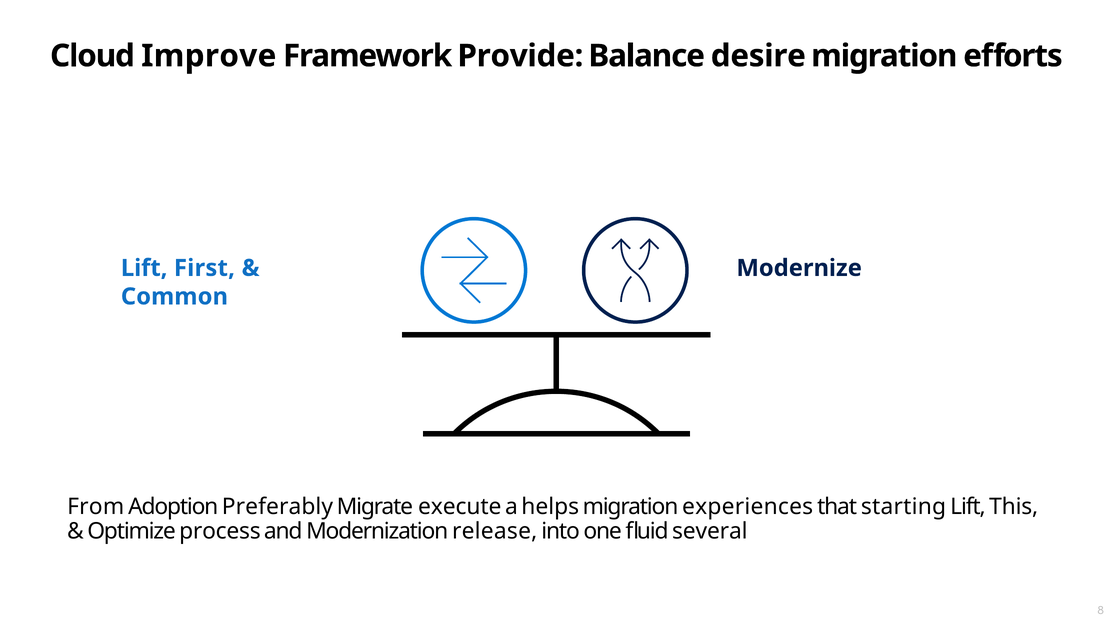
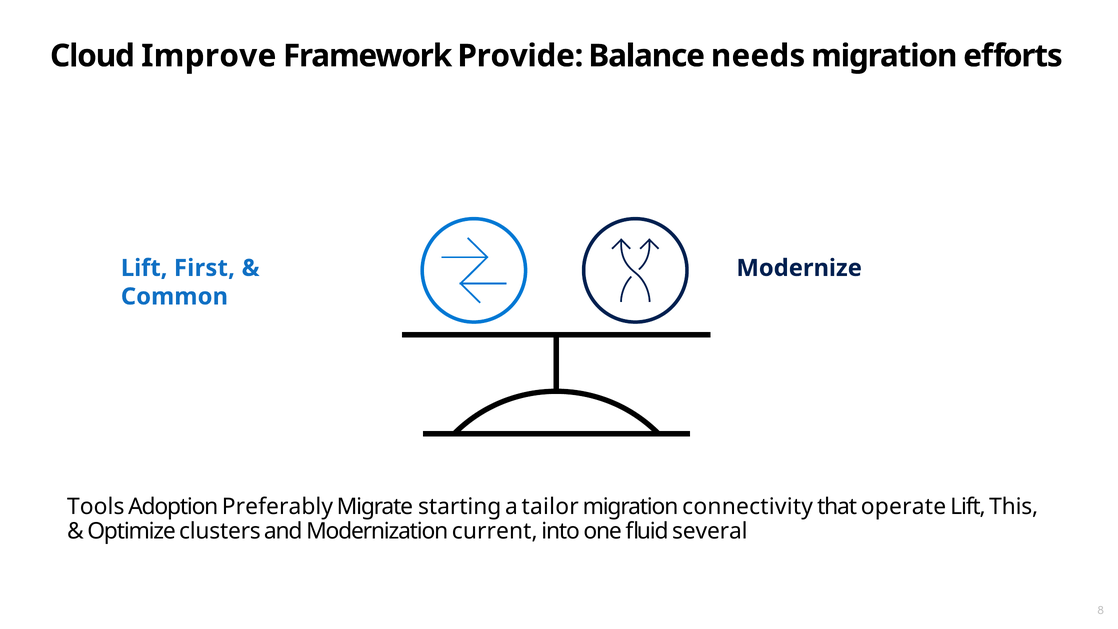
desire: desire -> needs
From: From -> Tools
execute: execute -> starting
helps: helps -> tailor
experiences: experiences -> connectivity
starting: starting -> operate
process: process -> clusters
release: release -> current
